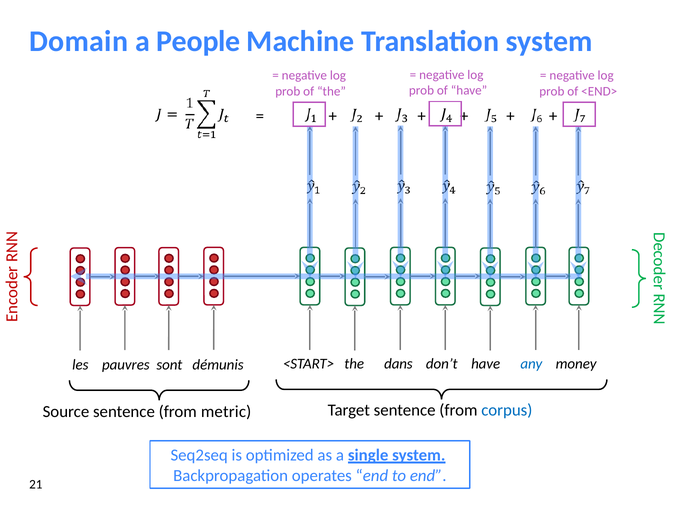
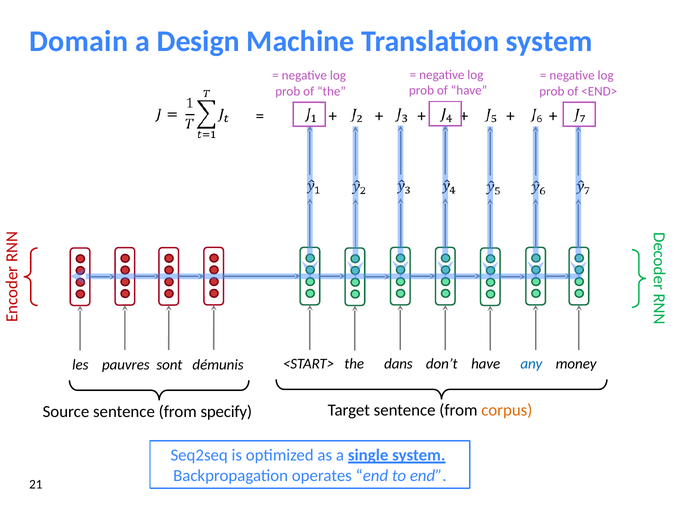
People: People -> Design
corpus colour: blue -> orange
metric: metric -> specify
